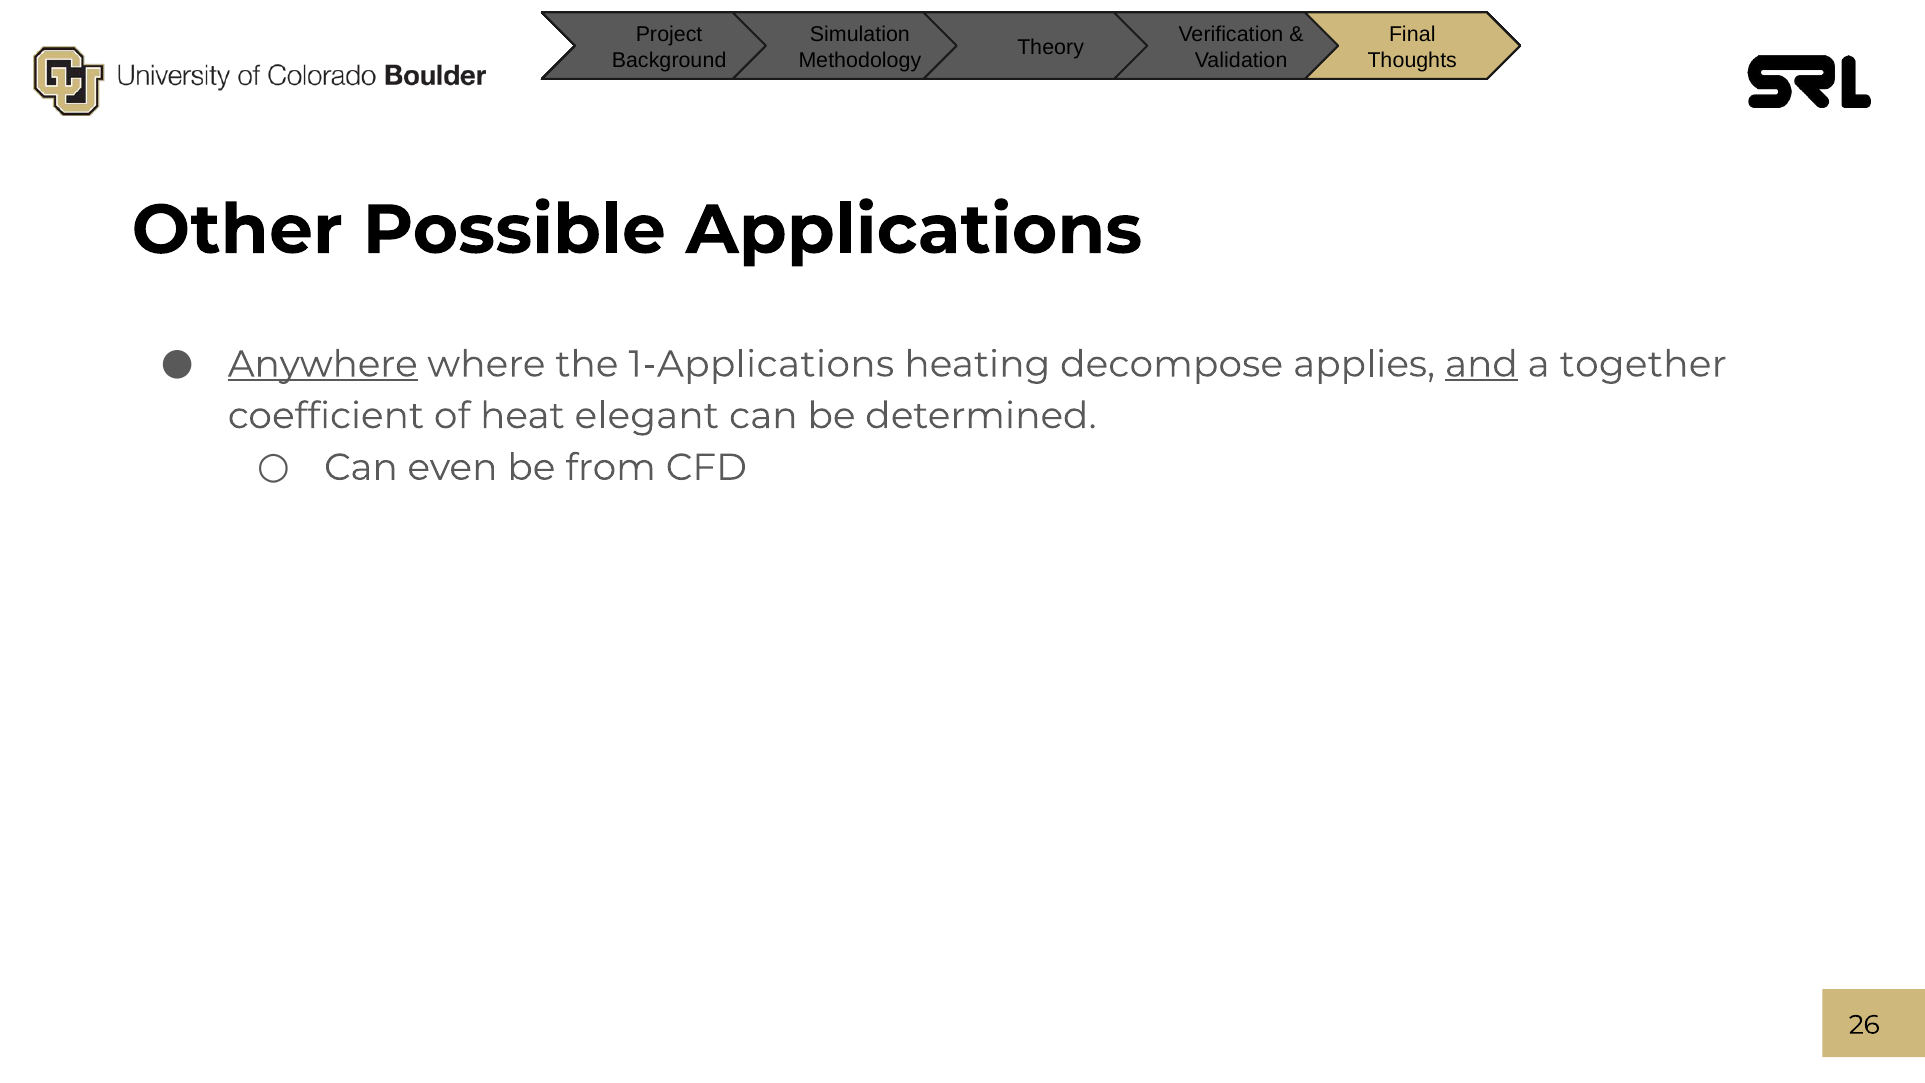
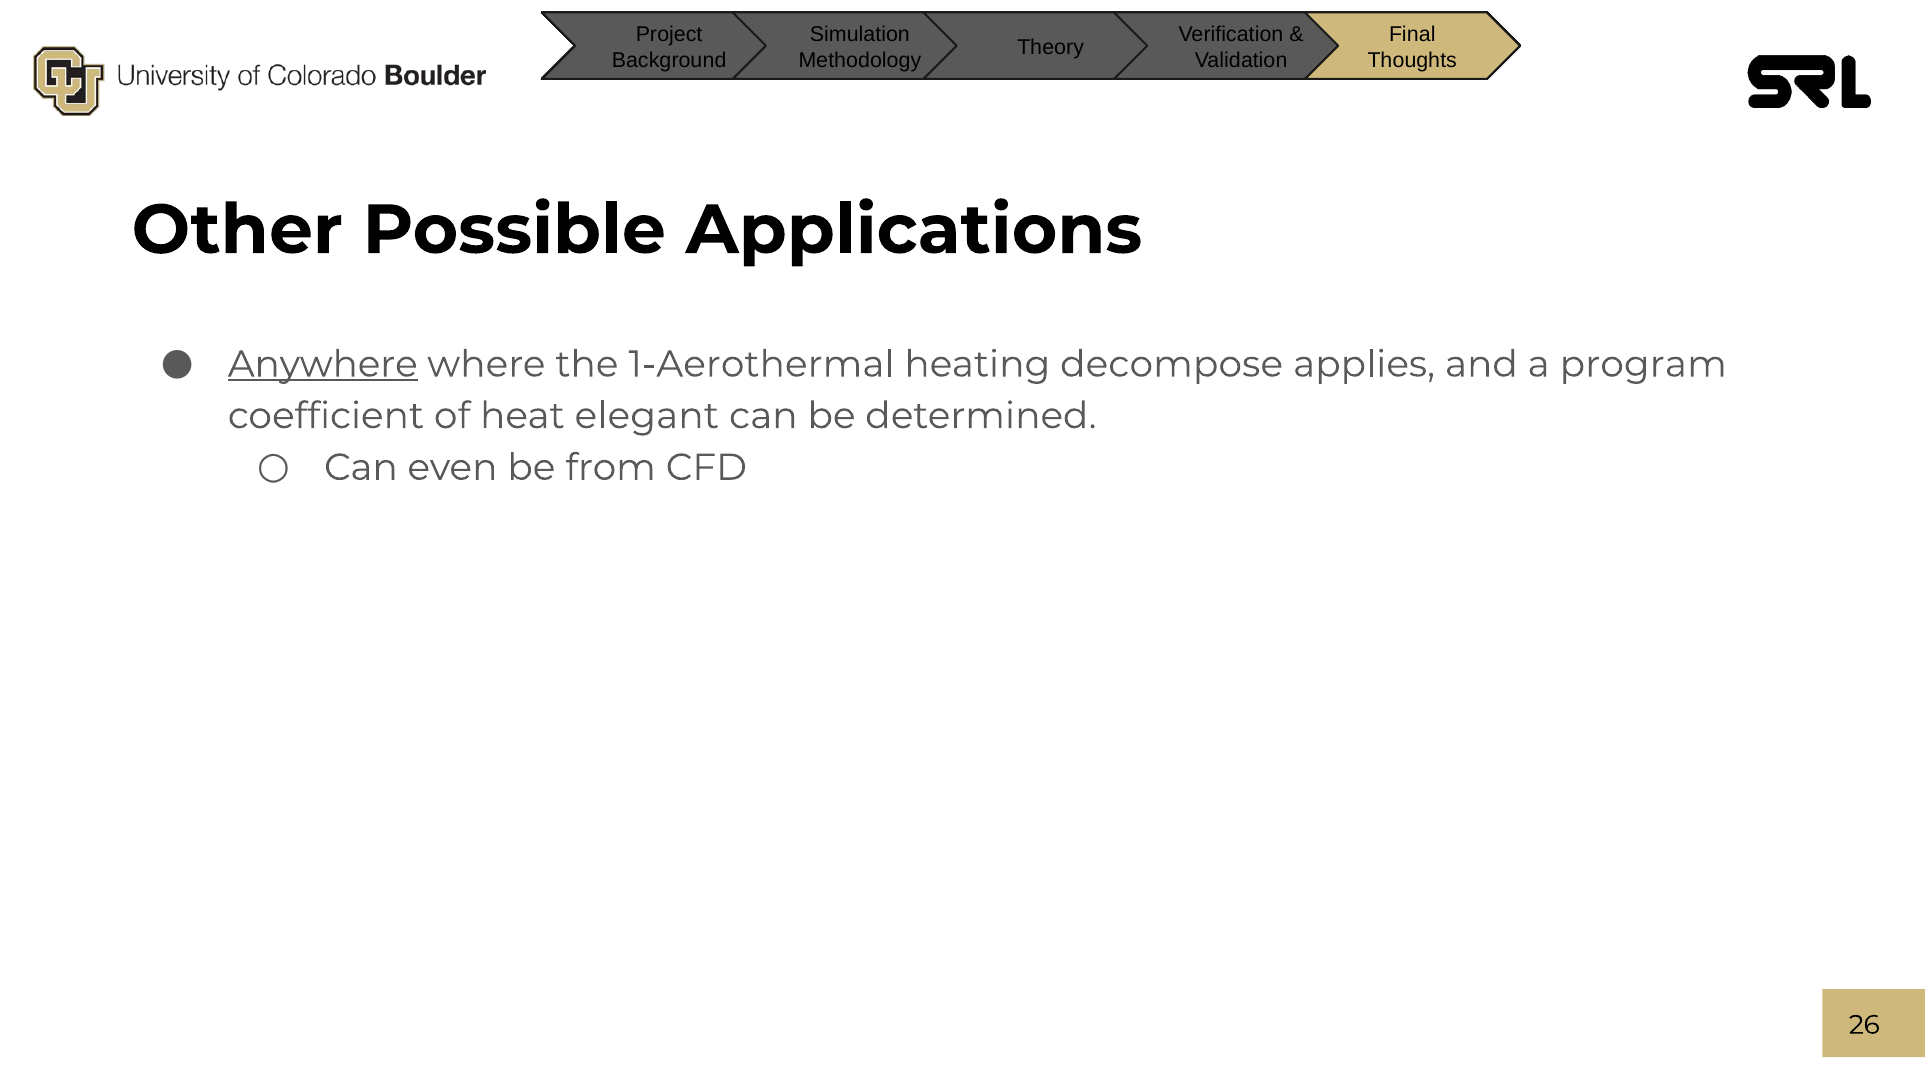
1-Applications: 1-Applications -> 1-Aerothermal
and underline: present -> none
together: together -> program
